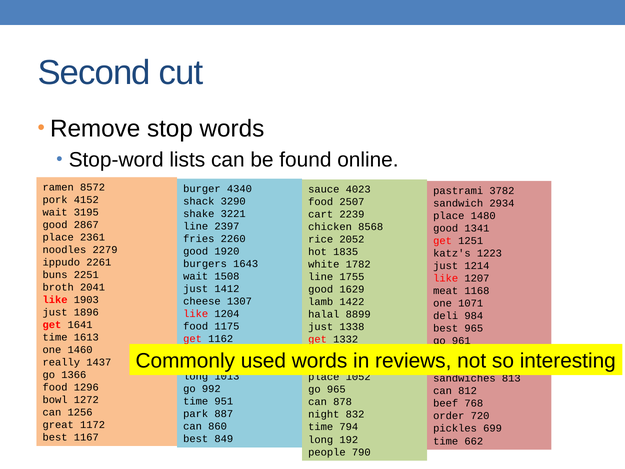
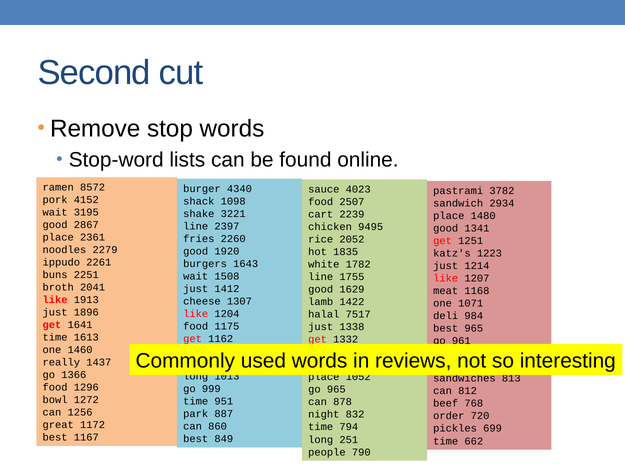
3290: 3290 -> 1098
8568: 8568 -> 9495
1903: 1903 -> 1913
8899: 8899 -> 7517
992: 992 -> 999
192: 192 -> 251
